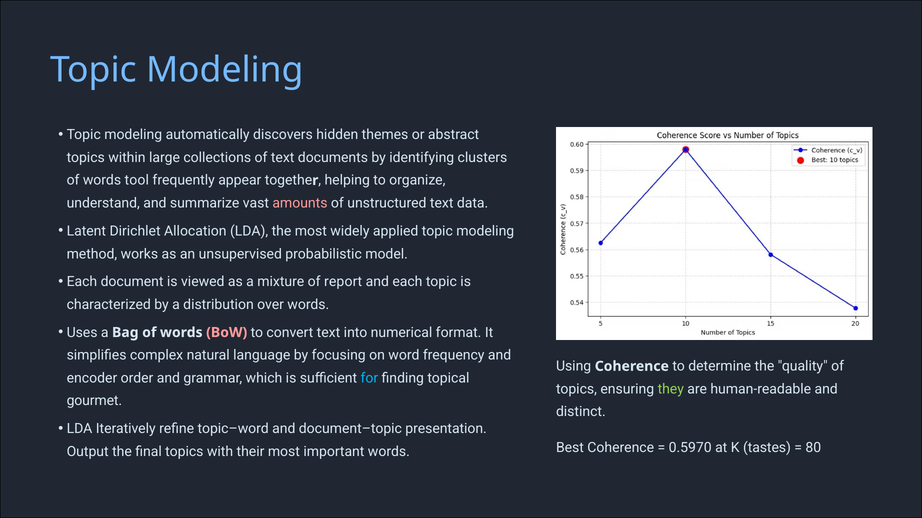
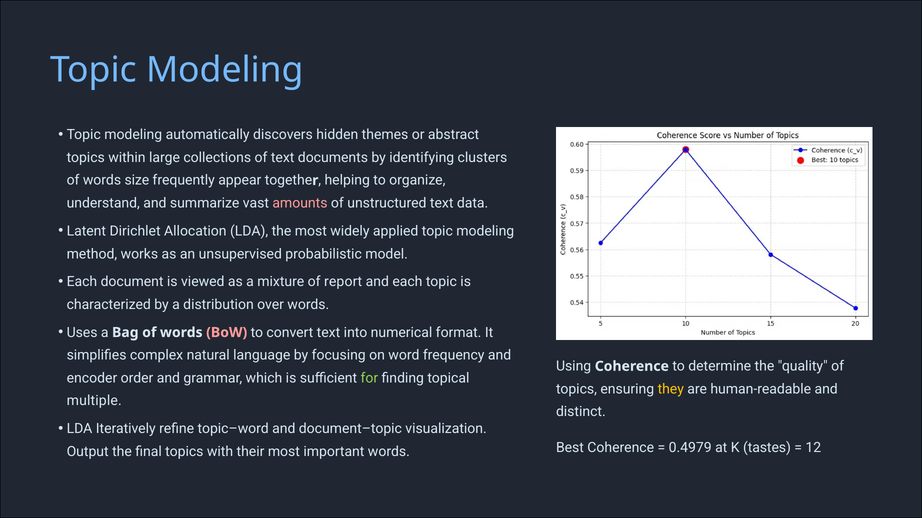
tool: tool -> size
for colour: light blue -> light green
they colour: light green -> yellow
gourmet: gourmet -> multiple
presentation: presentation -> visualization
0.5970: 0.5970 -> 0.4979
80: 80 -> 12
